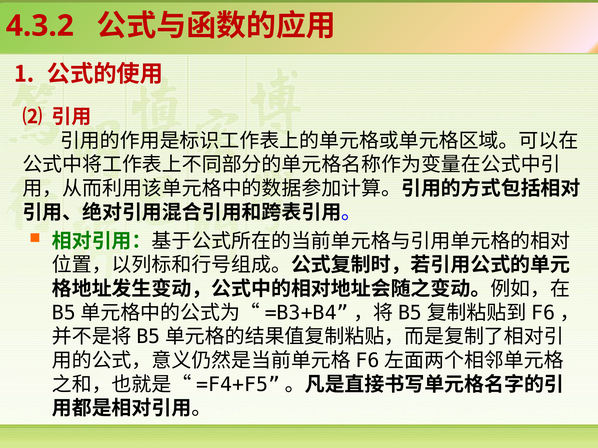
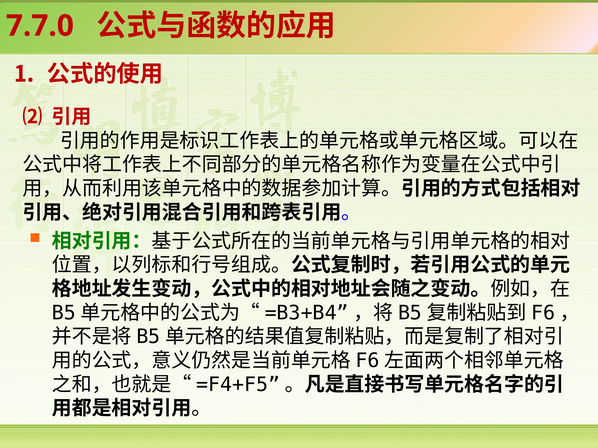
4.3.2: 4.3.2 -> 7.7.0
